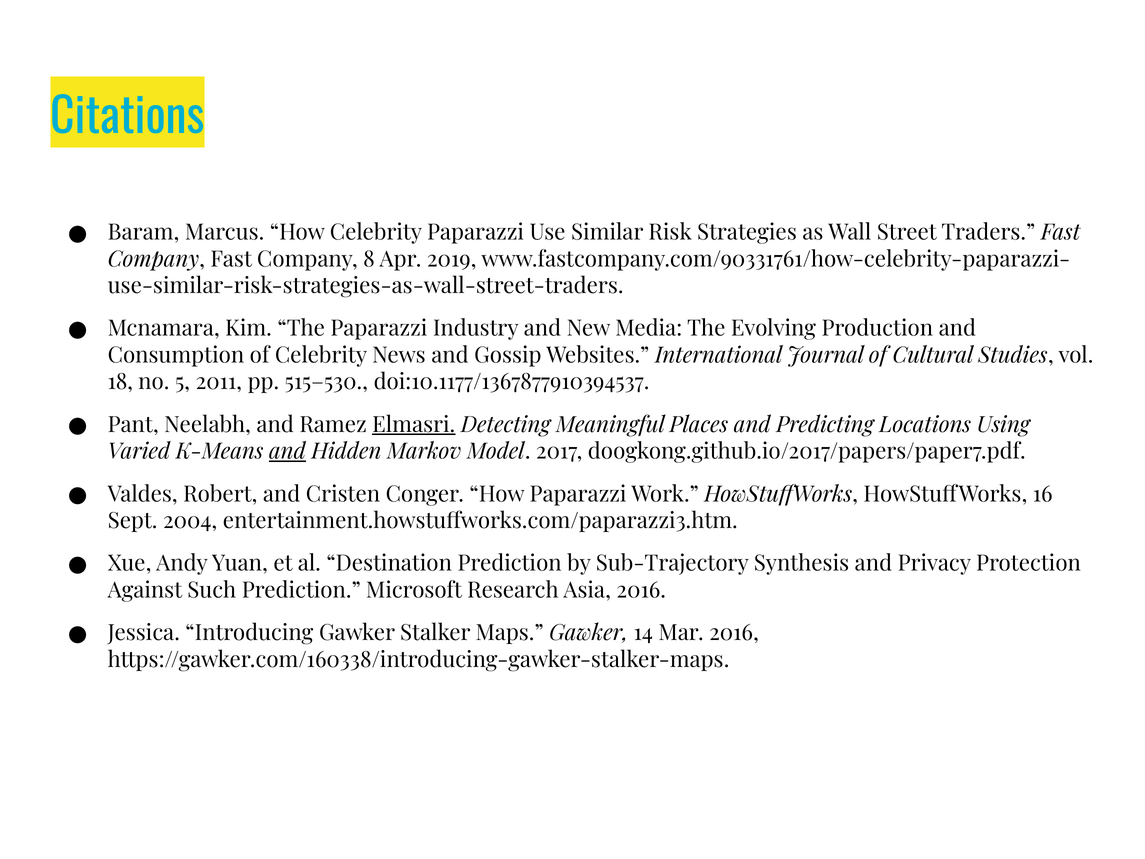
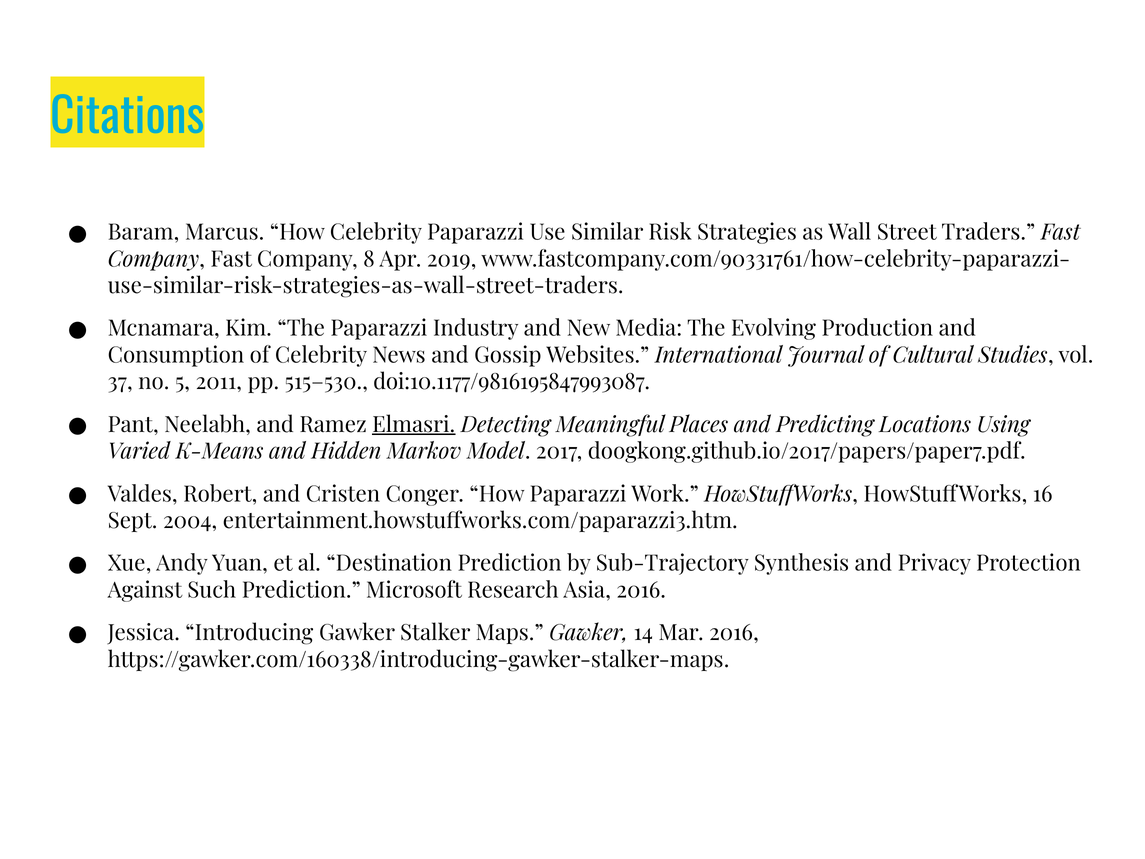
18: 18 -> 37
doi:10.1177/1367877910394537: doi:10.1177/1367877910394537 -> doi:10.1177/9816195847993087
and at (287, 451) underline: present -> none
